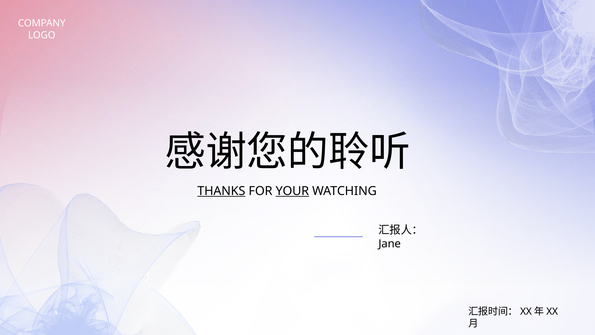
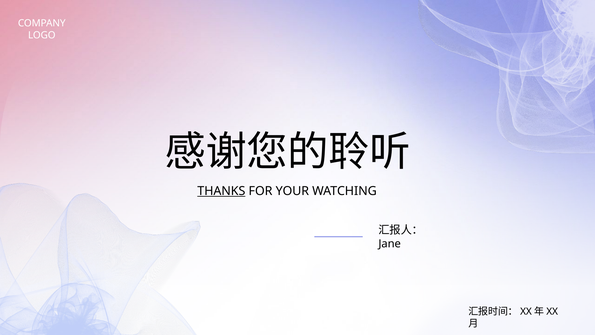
YOUR underline: present -> none
